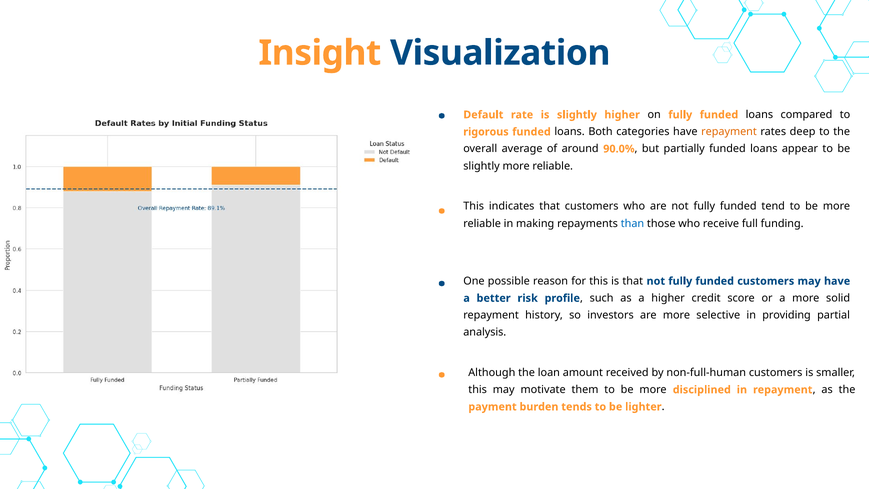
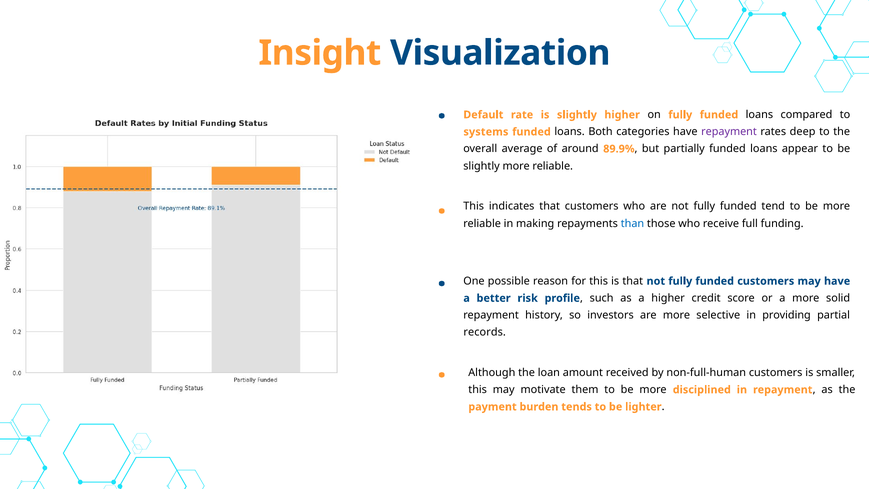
rigorous: rigorous -> systems
repayment at (729, 132) colour: orange -> purple
90.0%: 90.0% -> 89.9%
analysis: analysis -> records
